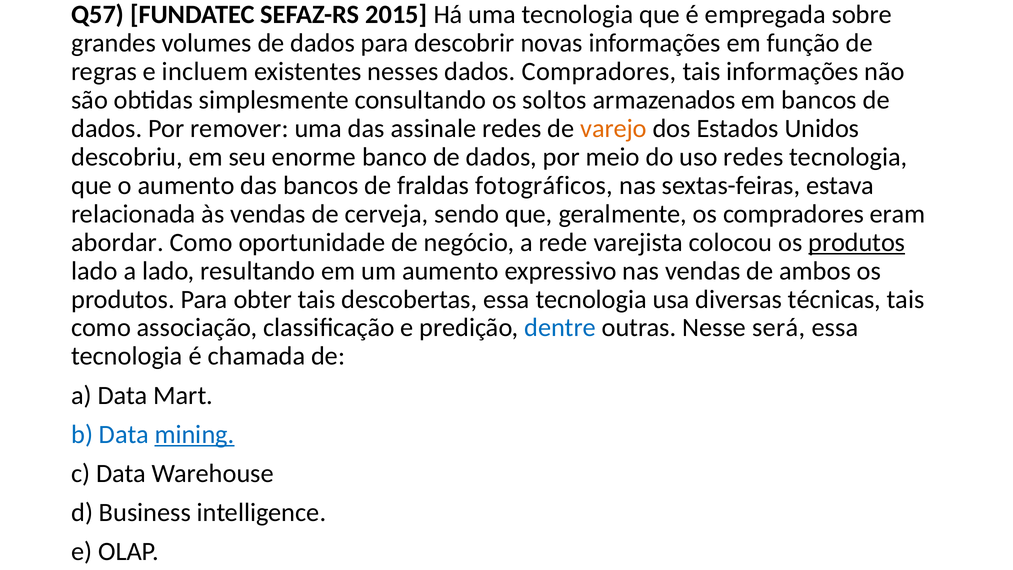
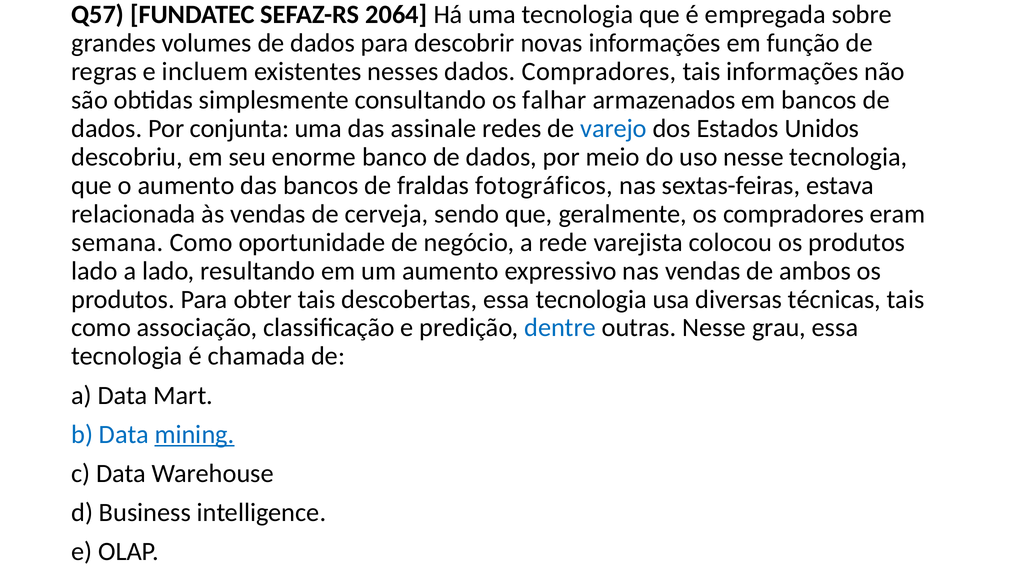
2015: 2015 -> 2064
soltos: soltos -> falhar
remover: remover -> conjunta
varejo colour: orange -> blue
uso redes: redes -> nesse
abordar: abordar -> semana
produtos at (857, 242) underline: present -> none
será: será -> grau
